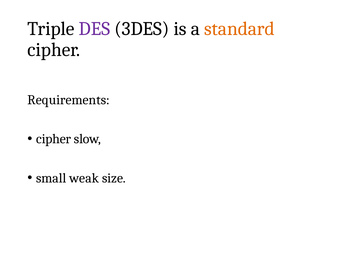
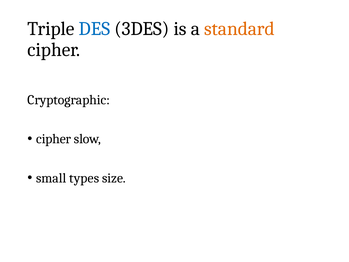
DES colour: purple -> blue
Requirements: Requirements -> Cryptographic
weak: weak -> types
